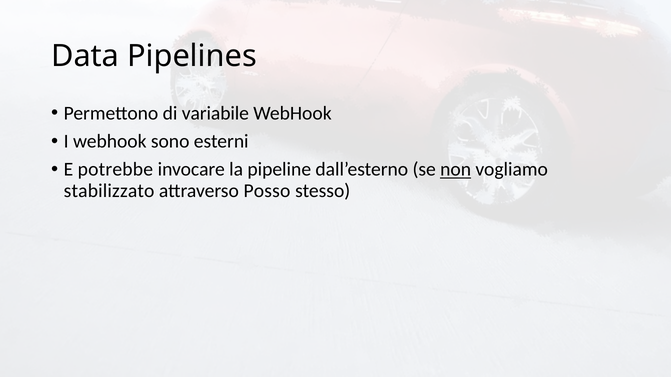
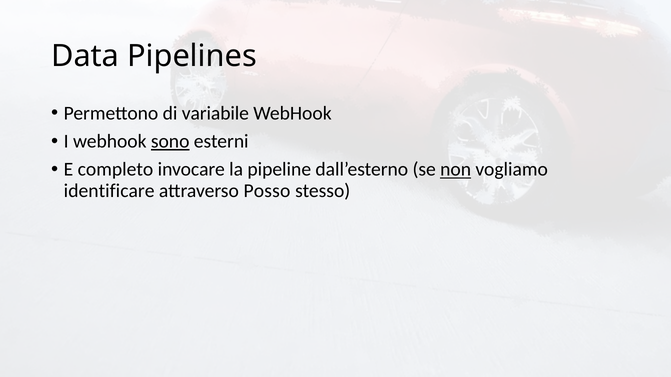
sono underline: none -> present
potrebbe: potrebbe -> completo
stabilizzato: stabilizzato -> identificare
